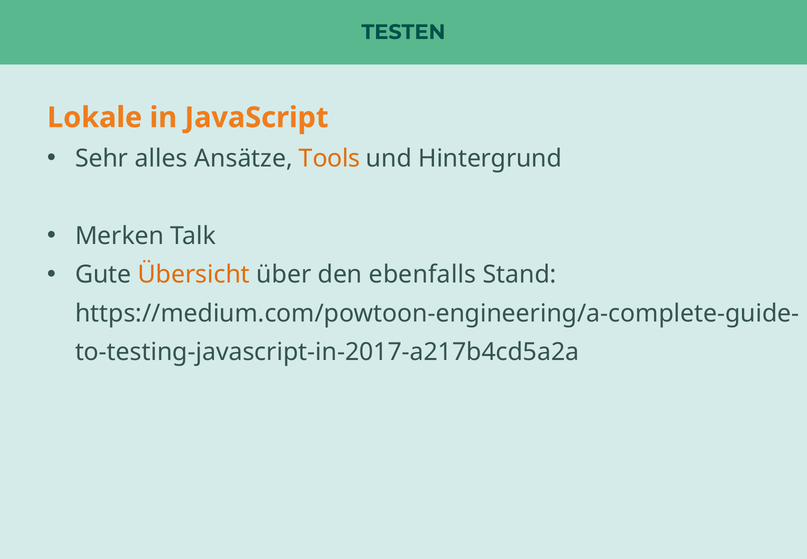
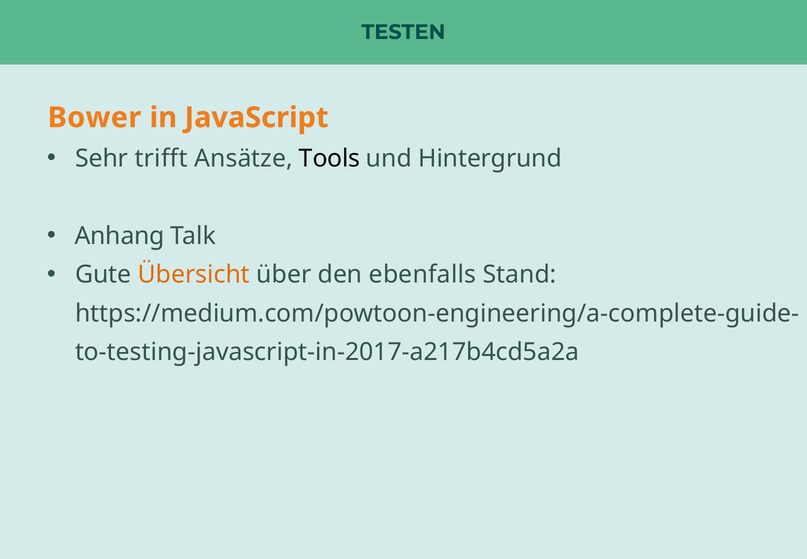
Lokale: Lokale -> Bower
alles: alles -> trifft
Tools colour: orange -> black
Merken: Merken -> Anhang
